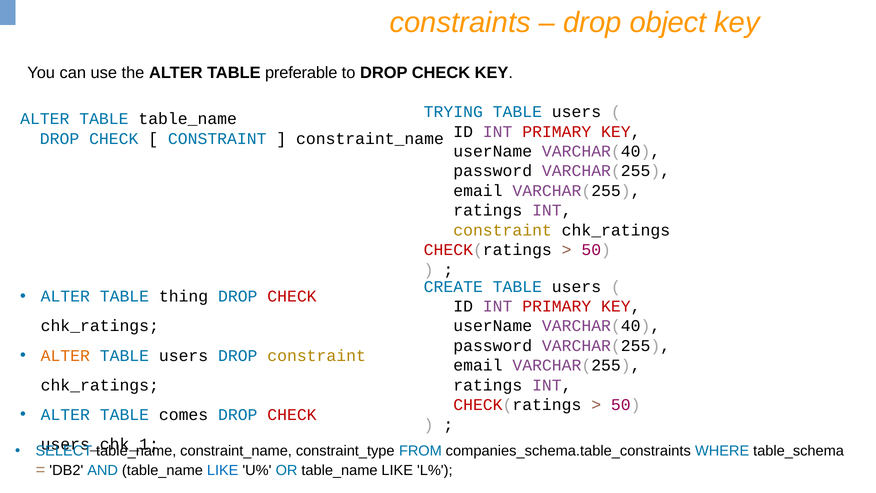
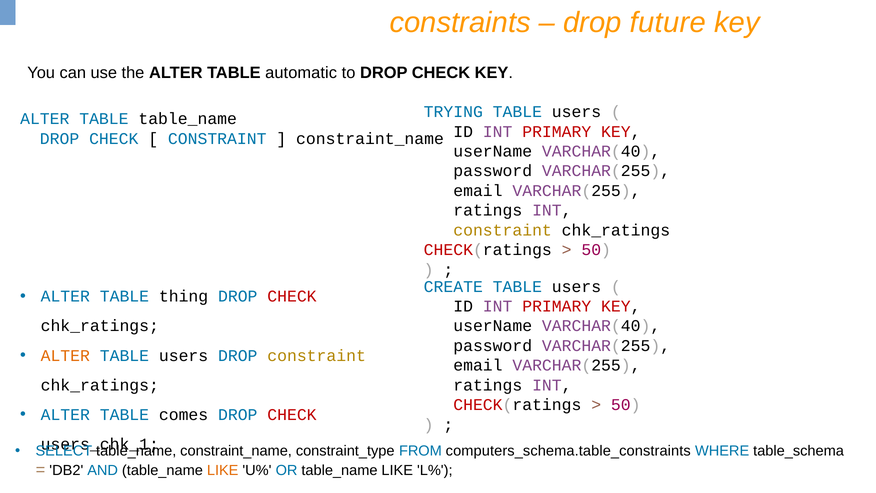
object: object -> future
preferable: preferable -> automatic
companies_schema.table_constraints: companies_schema.table_constraints -> computers_schema.table_constraints
LIKE at (223, 470) colour: blue -> orange
